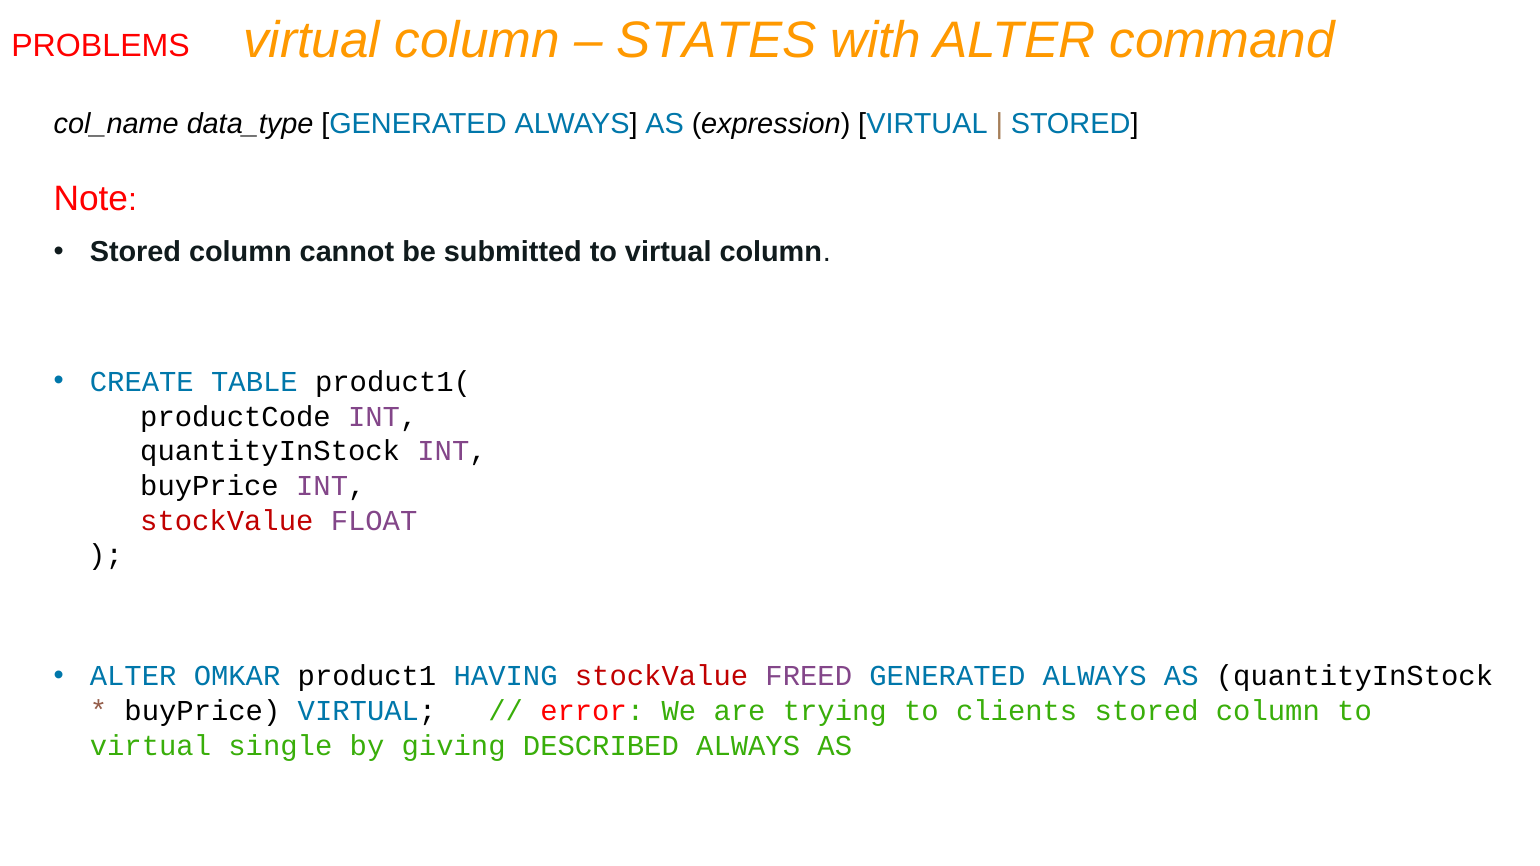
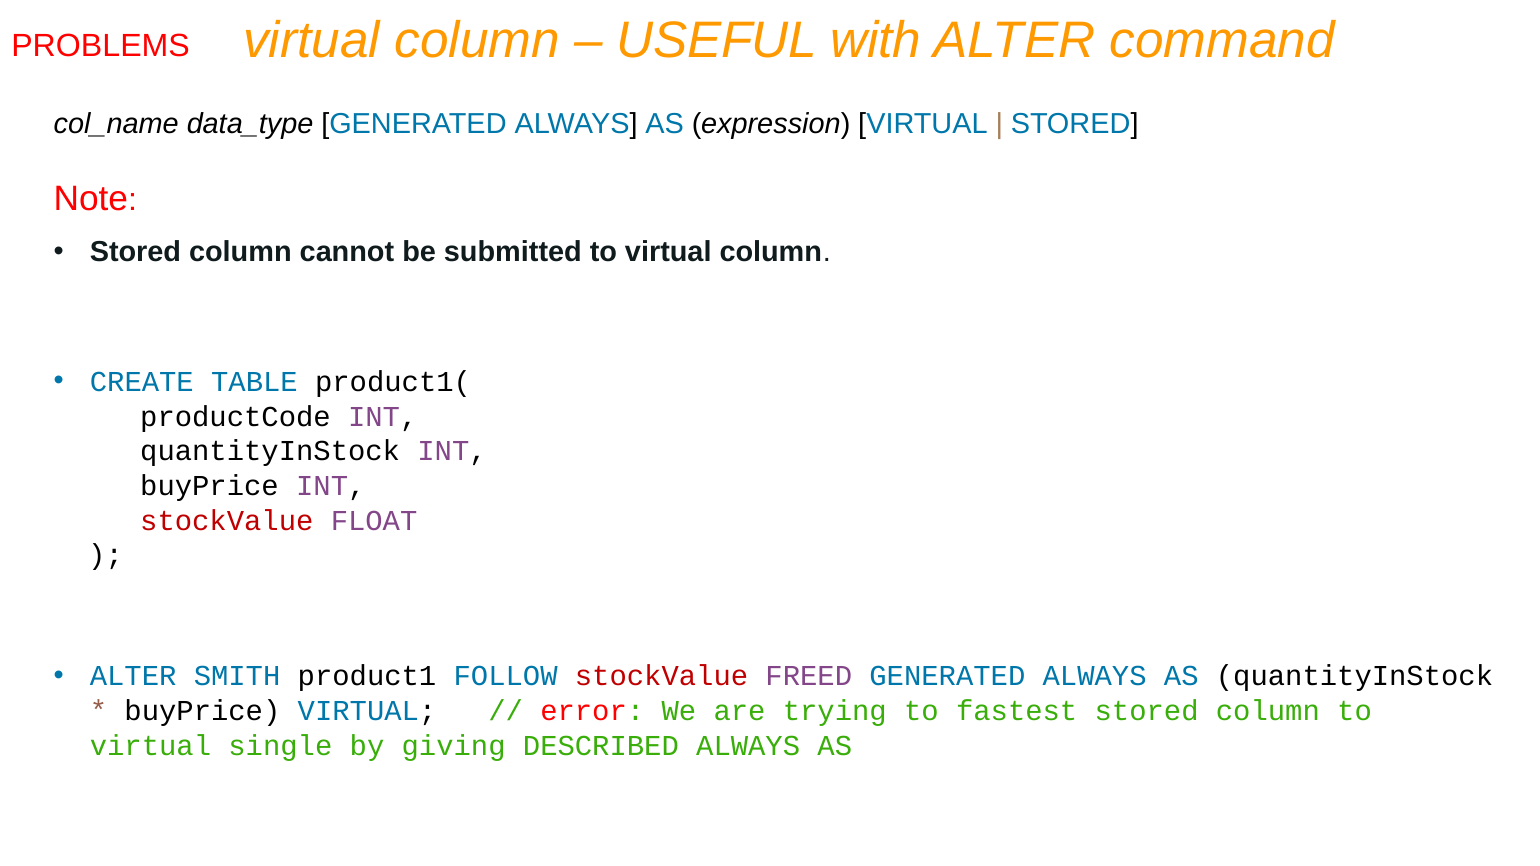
STATES: STATES -> USEFUL
OMKAR: OMKAR -> SMITH
HAVING: HAVING -> FOLLOW
clients: clients -> fastest
